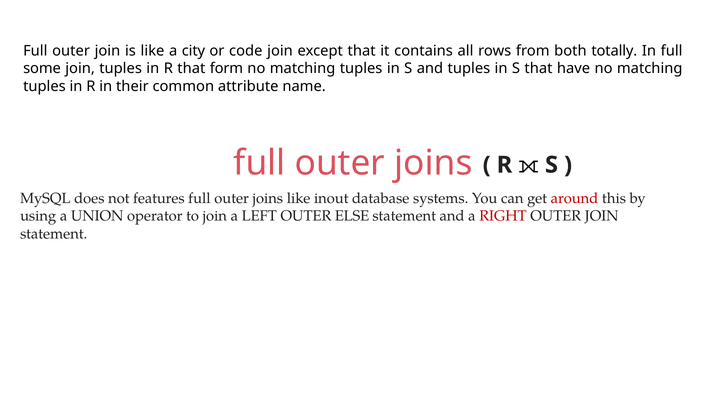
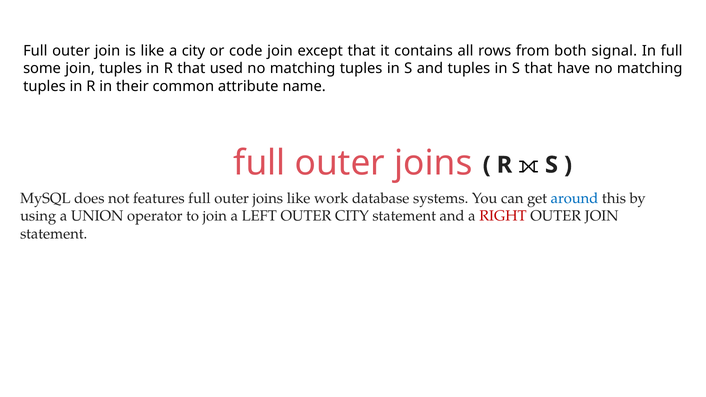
totally: totally -> signal
form: form -> used
inout: inout -> work
around colour: red -> blue
OUTER ELSE: ELSE -> CITY
